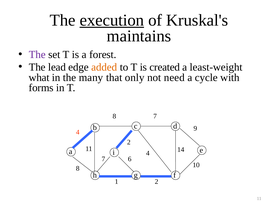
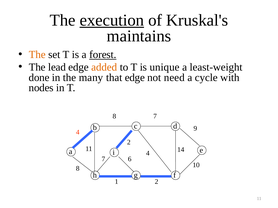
The at (37, 55) colour: purple -> orange
forest underline: none -> present
created: created -> unique
what: what -> done
that only: only -> edge
forms: forms -> nodes
